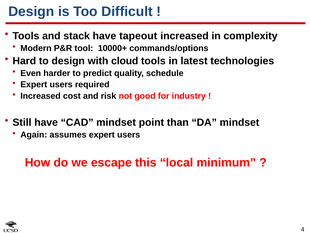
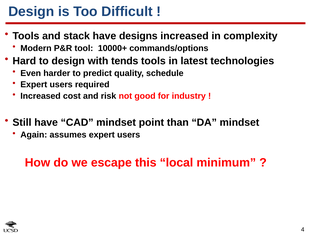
tapeout: tapeout -> designs
cloud: cloud -> tends
